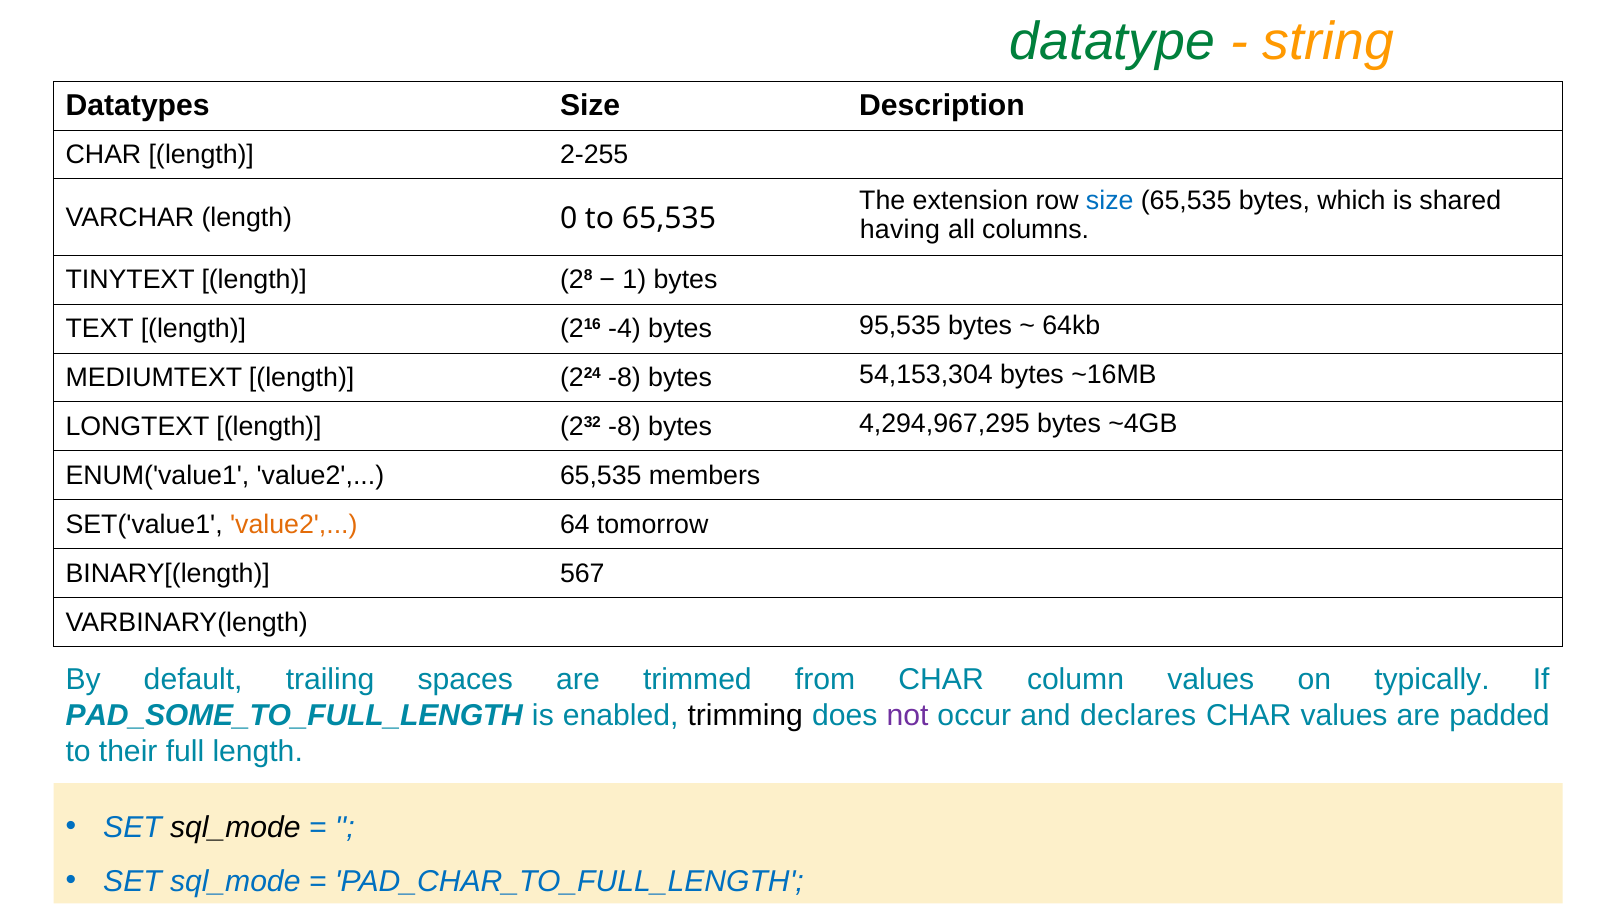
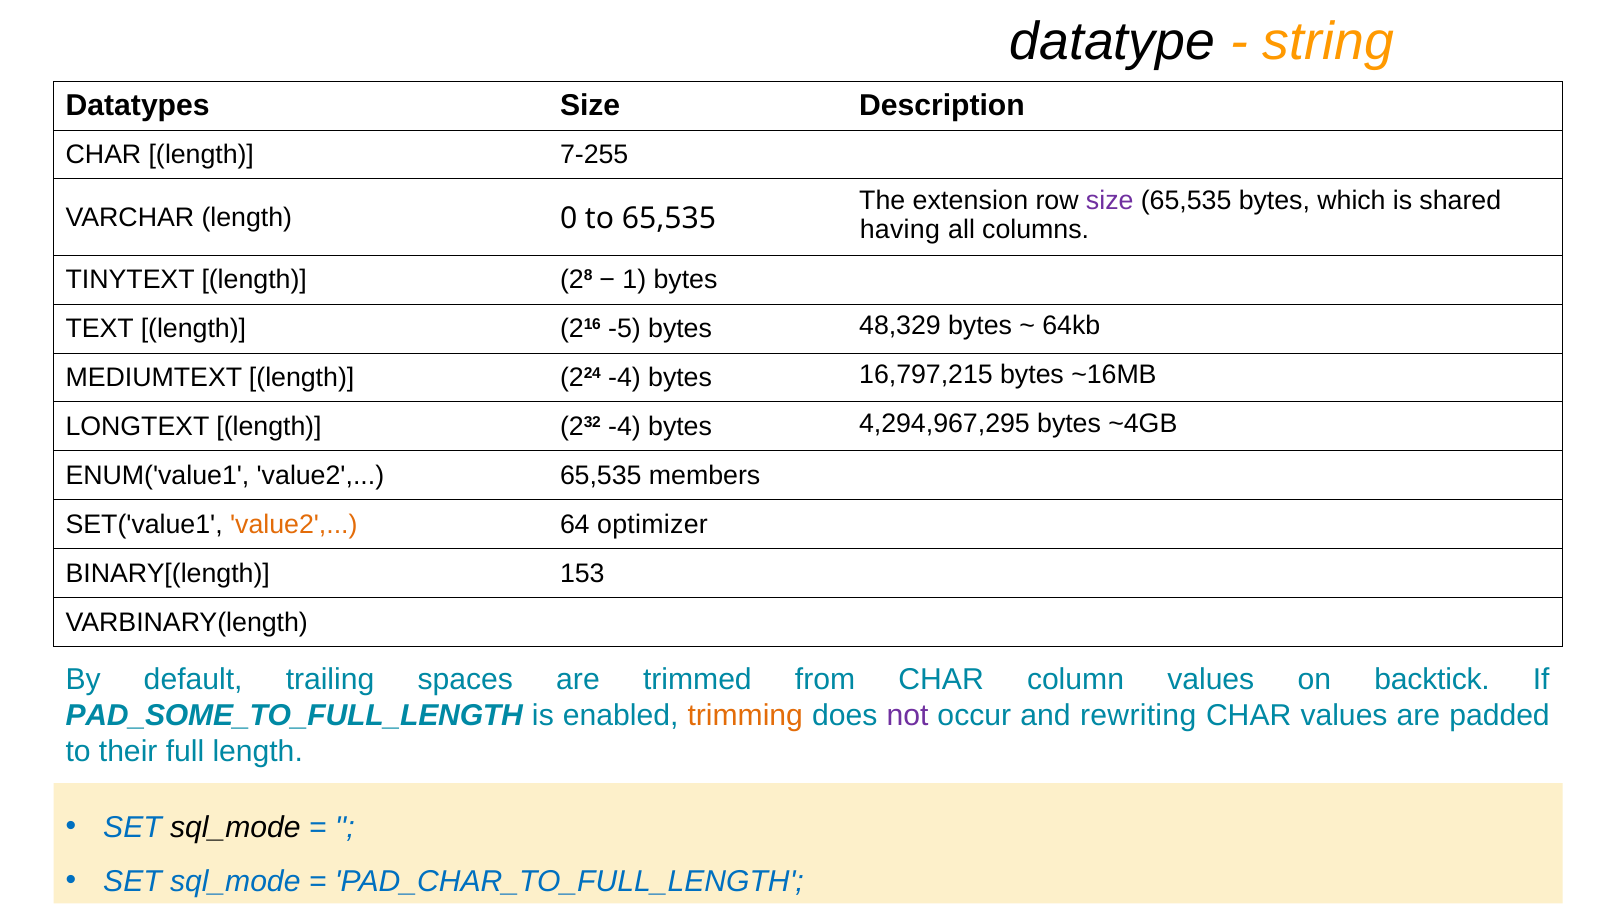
datatype colour: green -> black
2-255: 2-255 -> 7-255
size at (1110, 200) colour: blue -> purple
-4: -4 -> -5
95,535: 95,535 -> 48,329
224 -8: -8 -> -4
54,153,304: 54,153,304 -> 16,797,215
232 -8: -8 -> -4
tomorrow: tomorrow -> optimizer
567: 567 -> 153
typically: typically -> backtick
trimming colour: black -> orange
declares: declares -> rewriting
